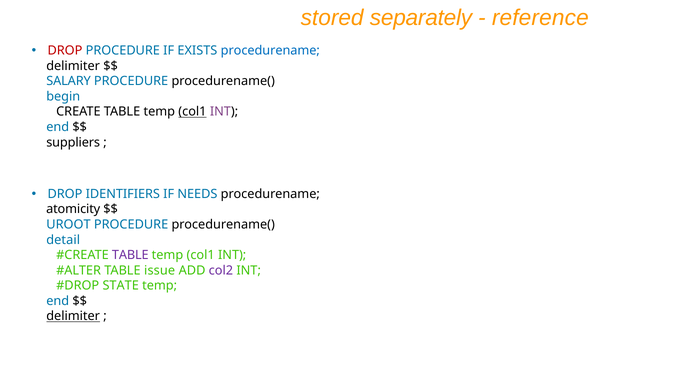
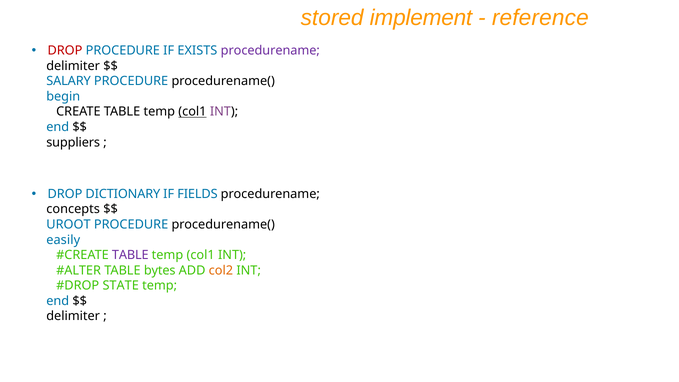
separately: separately -> implement
procedurename at (270, 51) colour: blue -> purple
IDENTIFIERS: IDENTIFIERS -> DICTIONARY
NEEDS: NEEDS -> FIELDS
atomicity: atomicity -> concepts
detail: detail -> easily
issue: issue -> bytes
col2 colour: purple -> orange
delimiter at (73, 316) underline: present -> none
